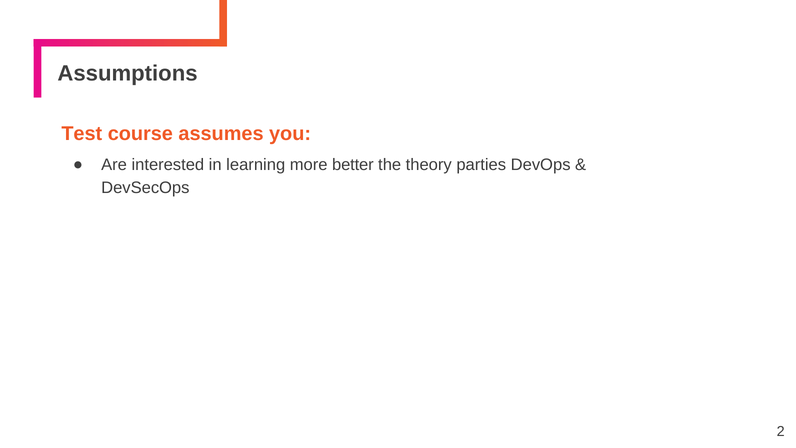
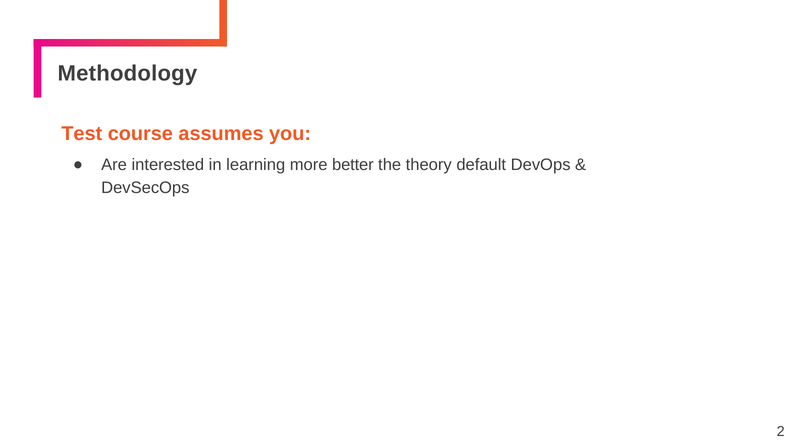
Assumptions: Assumptions -> Methodology
parties: parties -> default
